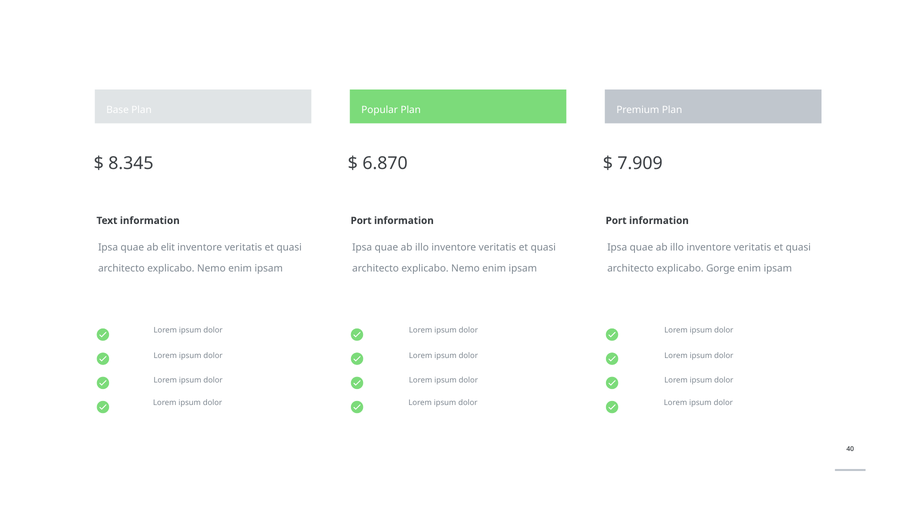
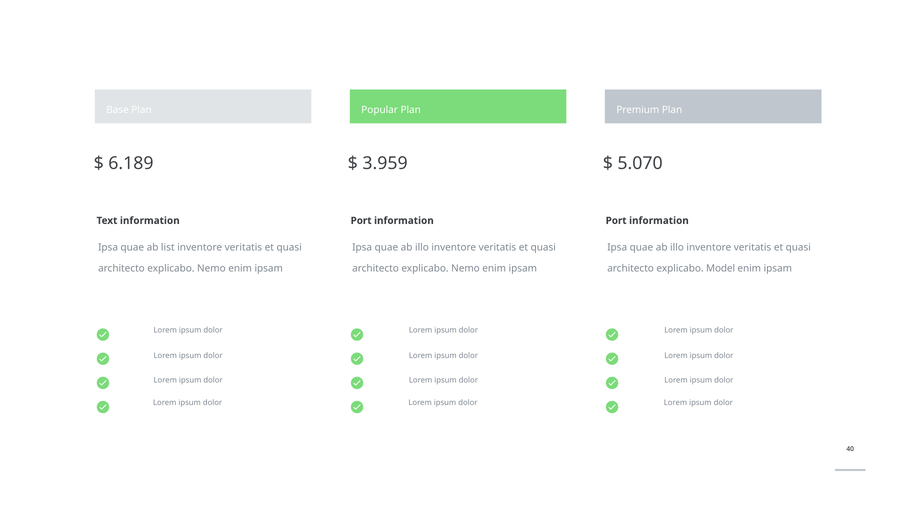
8.345: 8.345 -> 6.189
6.870: 6.870 -> 3.959
7.909: 7.909 -> 5.070
elit: elit -> list
Gorge: Gorge -> Model
